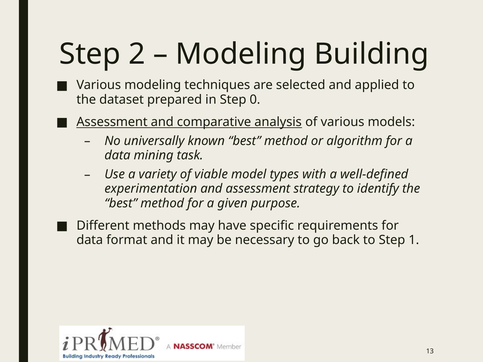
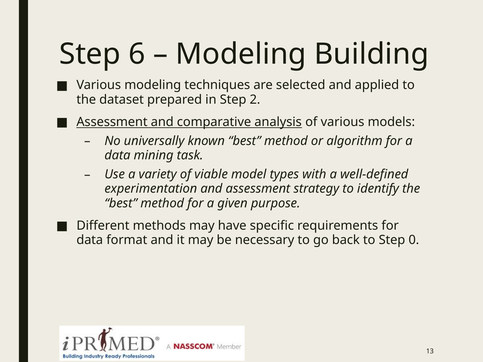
2: 2 -> 6
0: 0 -> 2
1: 1 -> 0
